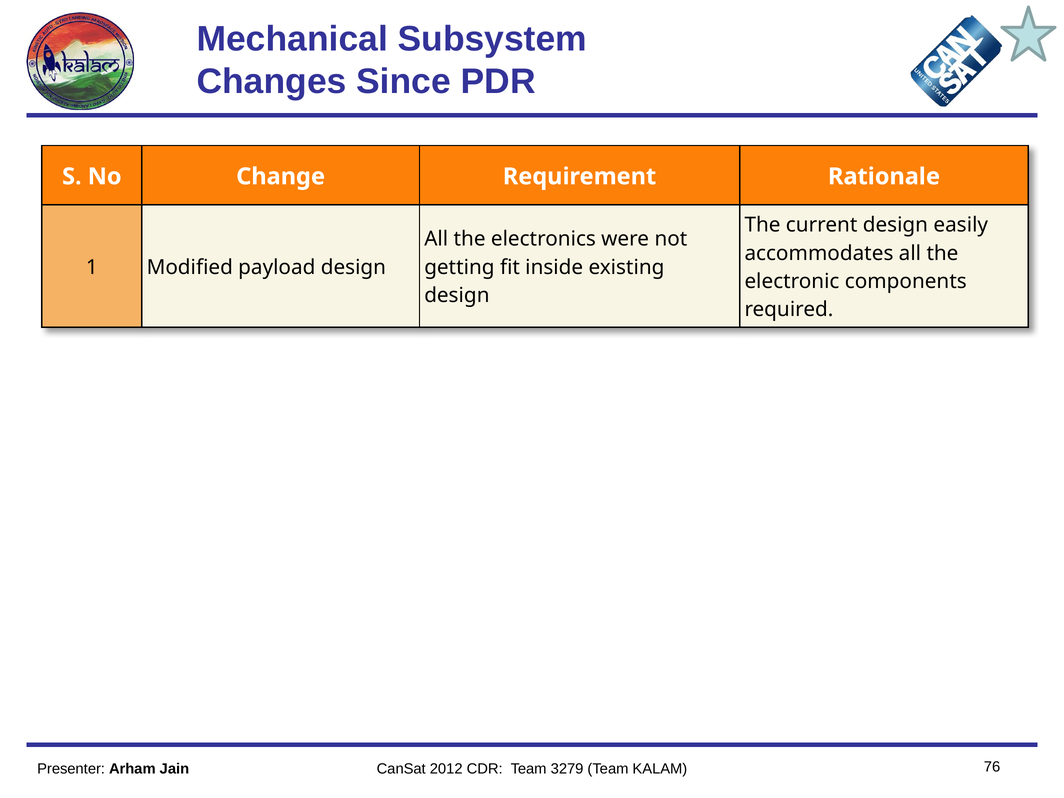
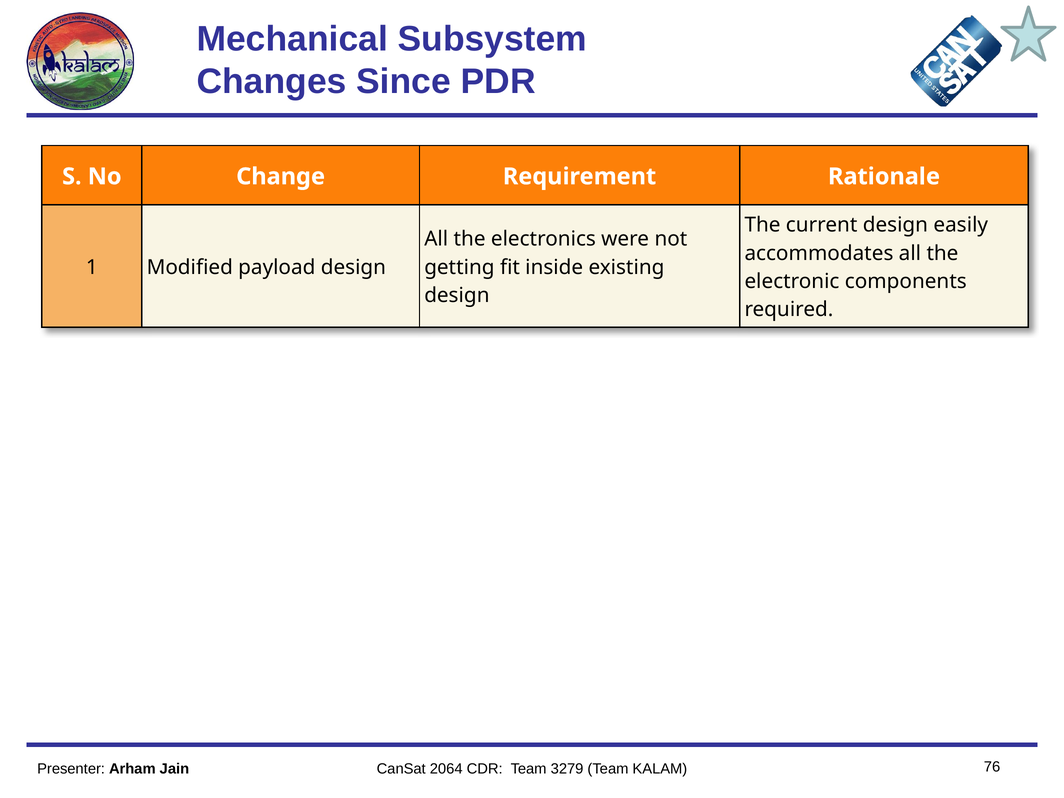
2012: 2012 -> 2064
